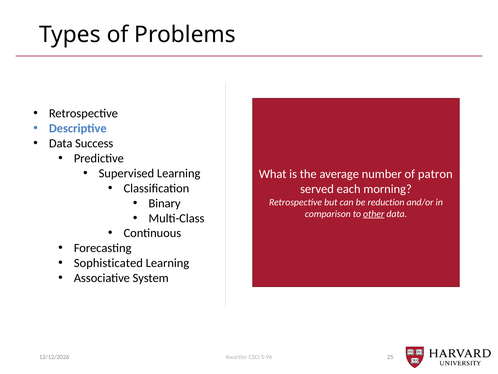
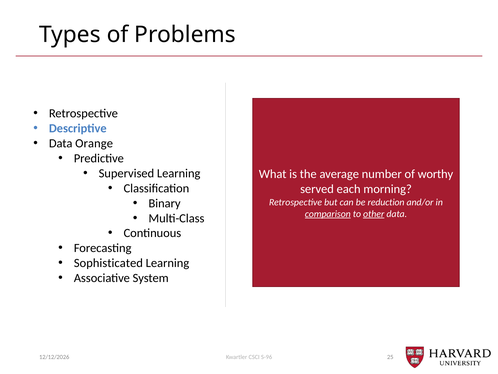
Success: Success -> Orange
patron: patron -> worthy
comparison underline: none -> present
